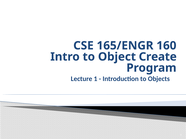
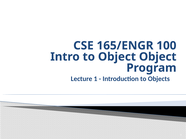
160: 160 -> 100
Object Create: Create -> Object
